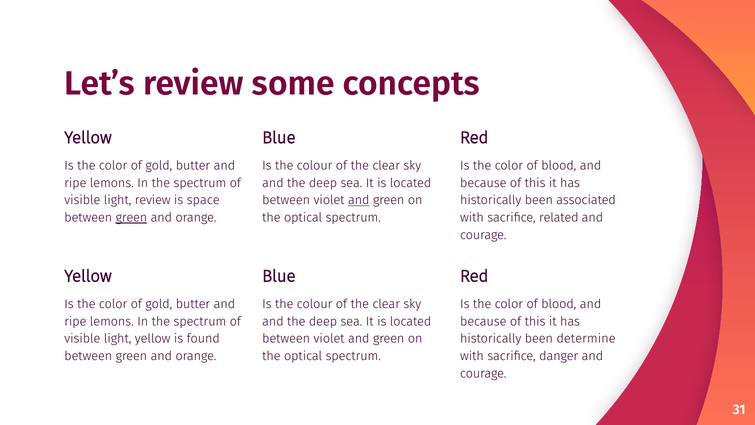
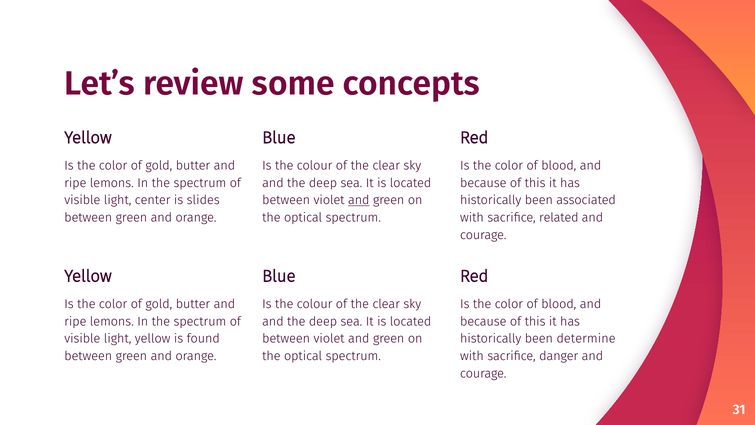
light review: review -> center
space: space -> slides
green at (131, 218) underline: present -> none
